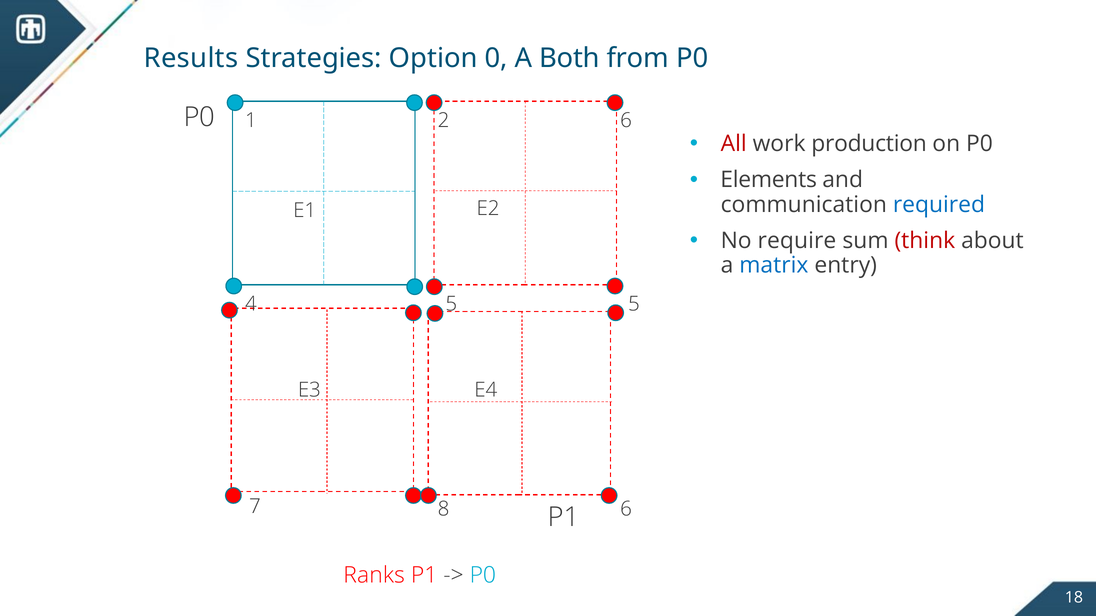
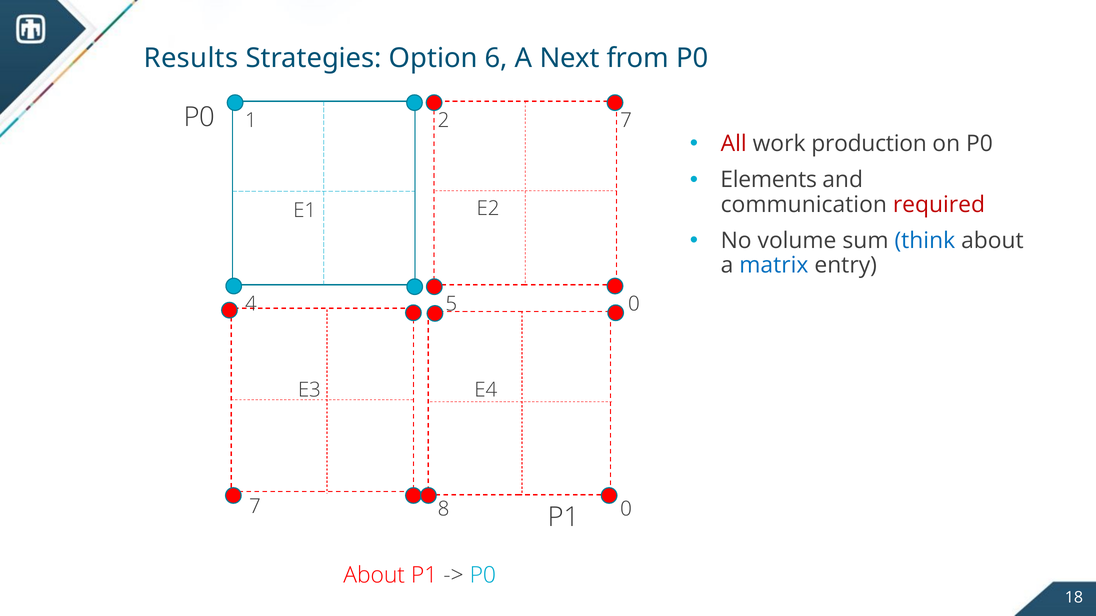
0: 0 -> 6
Both: Both -> Next
2 6: 6 -> 7
required colour: blue -> red
require: require -> volume
think colour: red -> blue
5 5: 5 -> 0
8 6: 6 -> 0
Ranks at (374, 576): Ranks -> About
